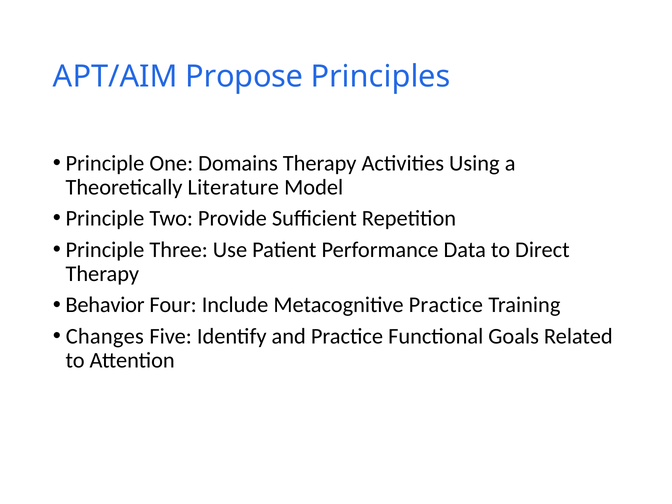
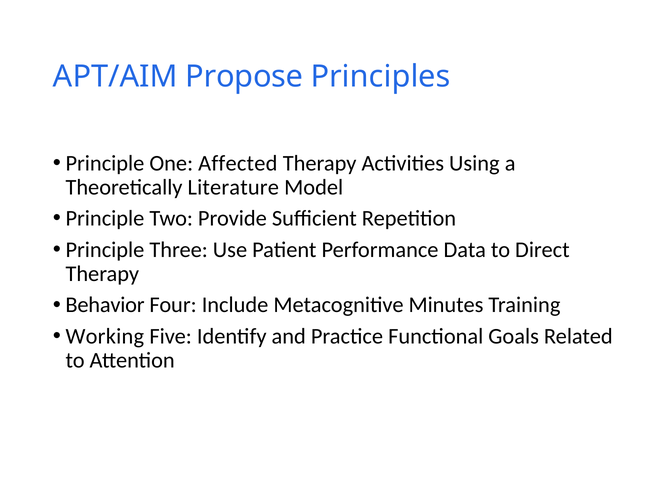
Domains: Domains -> Affected
Metacognitive Practice: Practice -> Minutes
Changes: Changes -> Working
